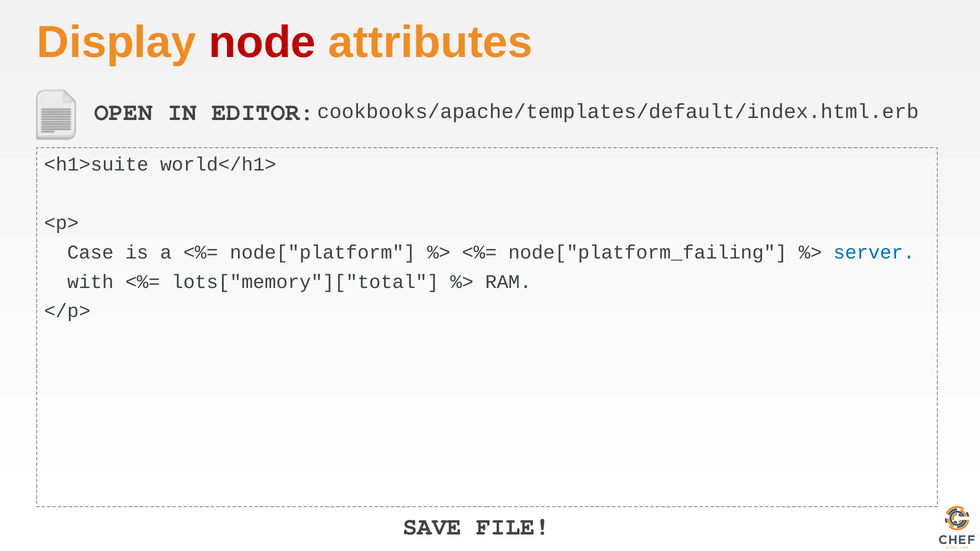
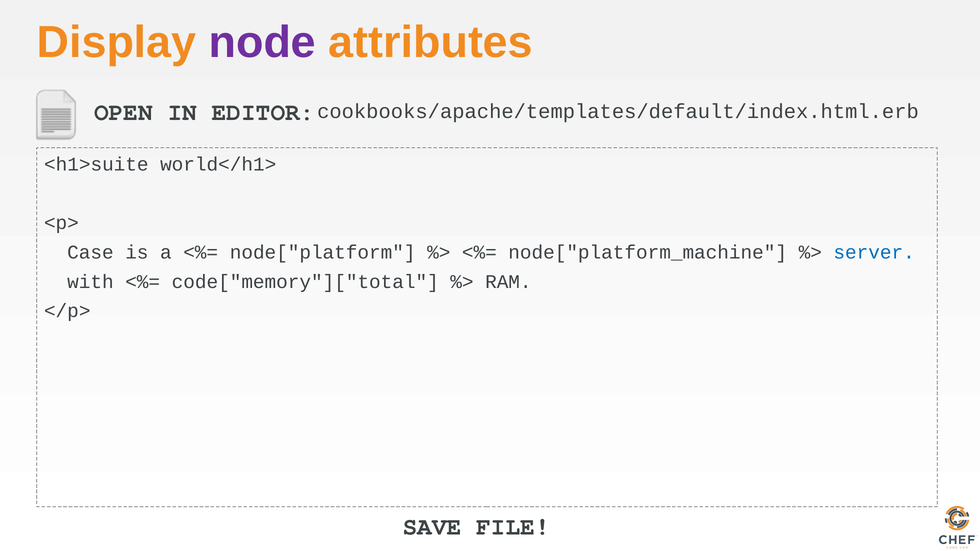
node colour: red -> purple
node["platform_failing: node["platform_failing -> node["platform_machine
lots["memory"]["total: lots["memory"]["total -> code["memory"]["total
